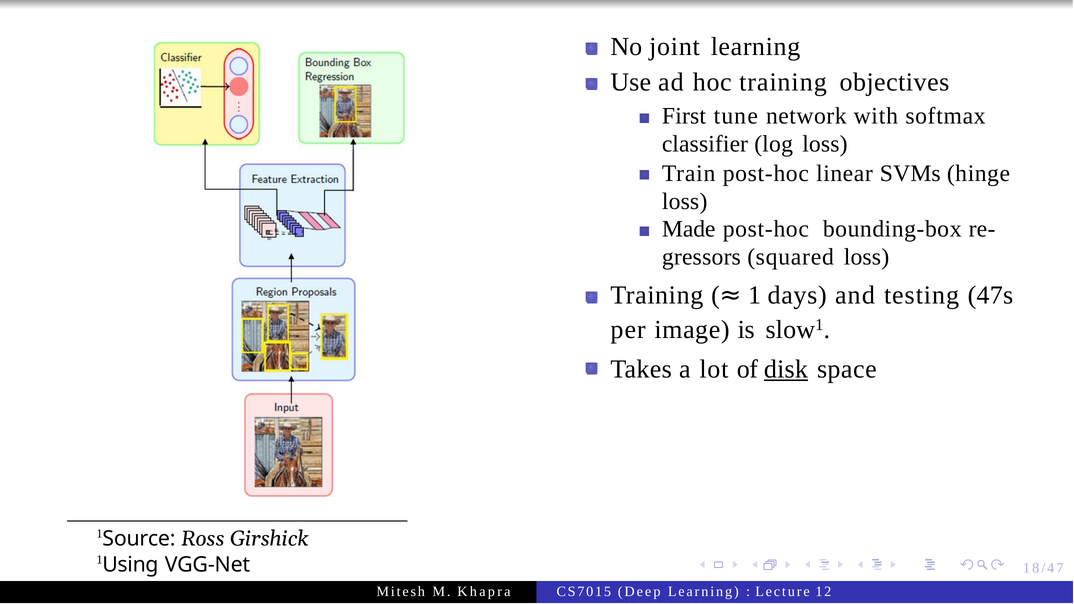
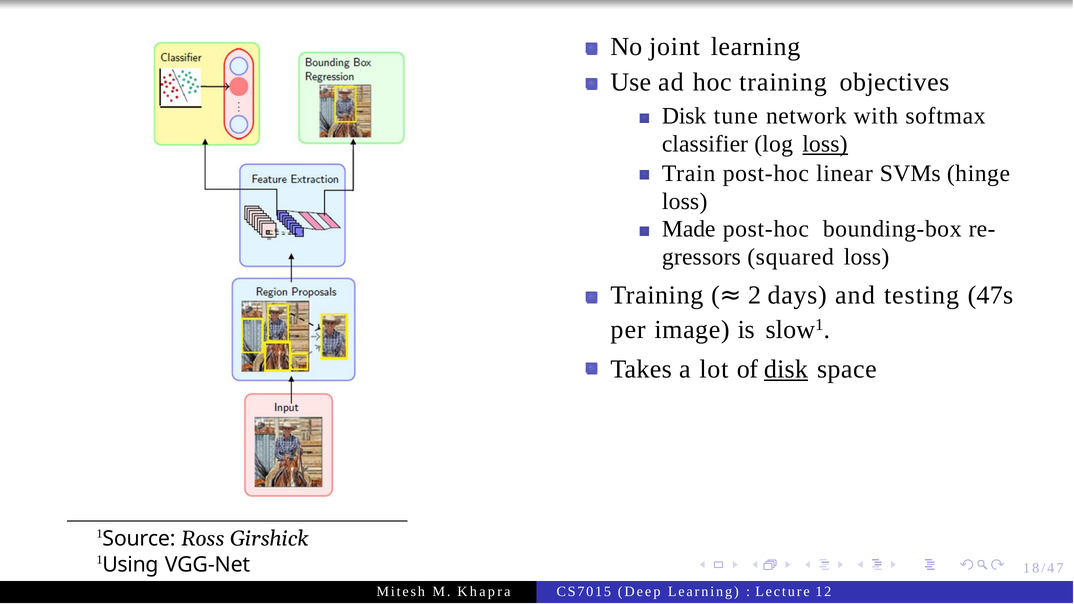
First at (684, 116): First -> Disk
loss at (825, 144) underline: none -> present
1: 1 -> 2
